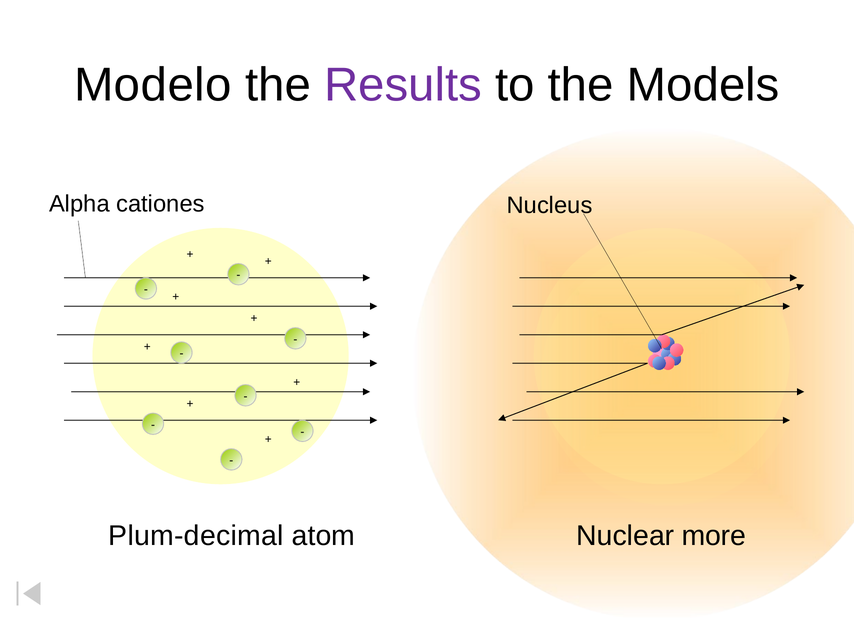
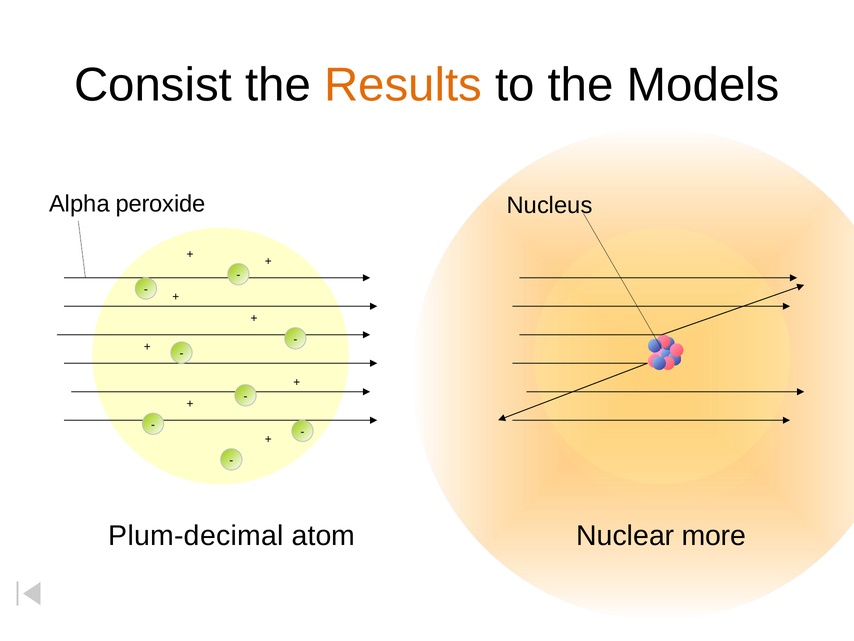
Modelo: Modelo -> Consist
Results colour: purple -> orange
cationes: cationes -> peroxide
